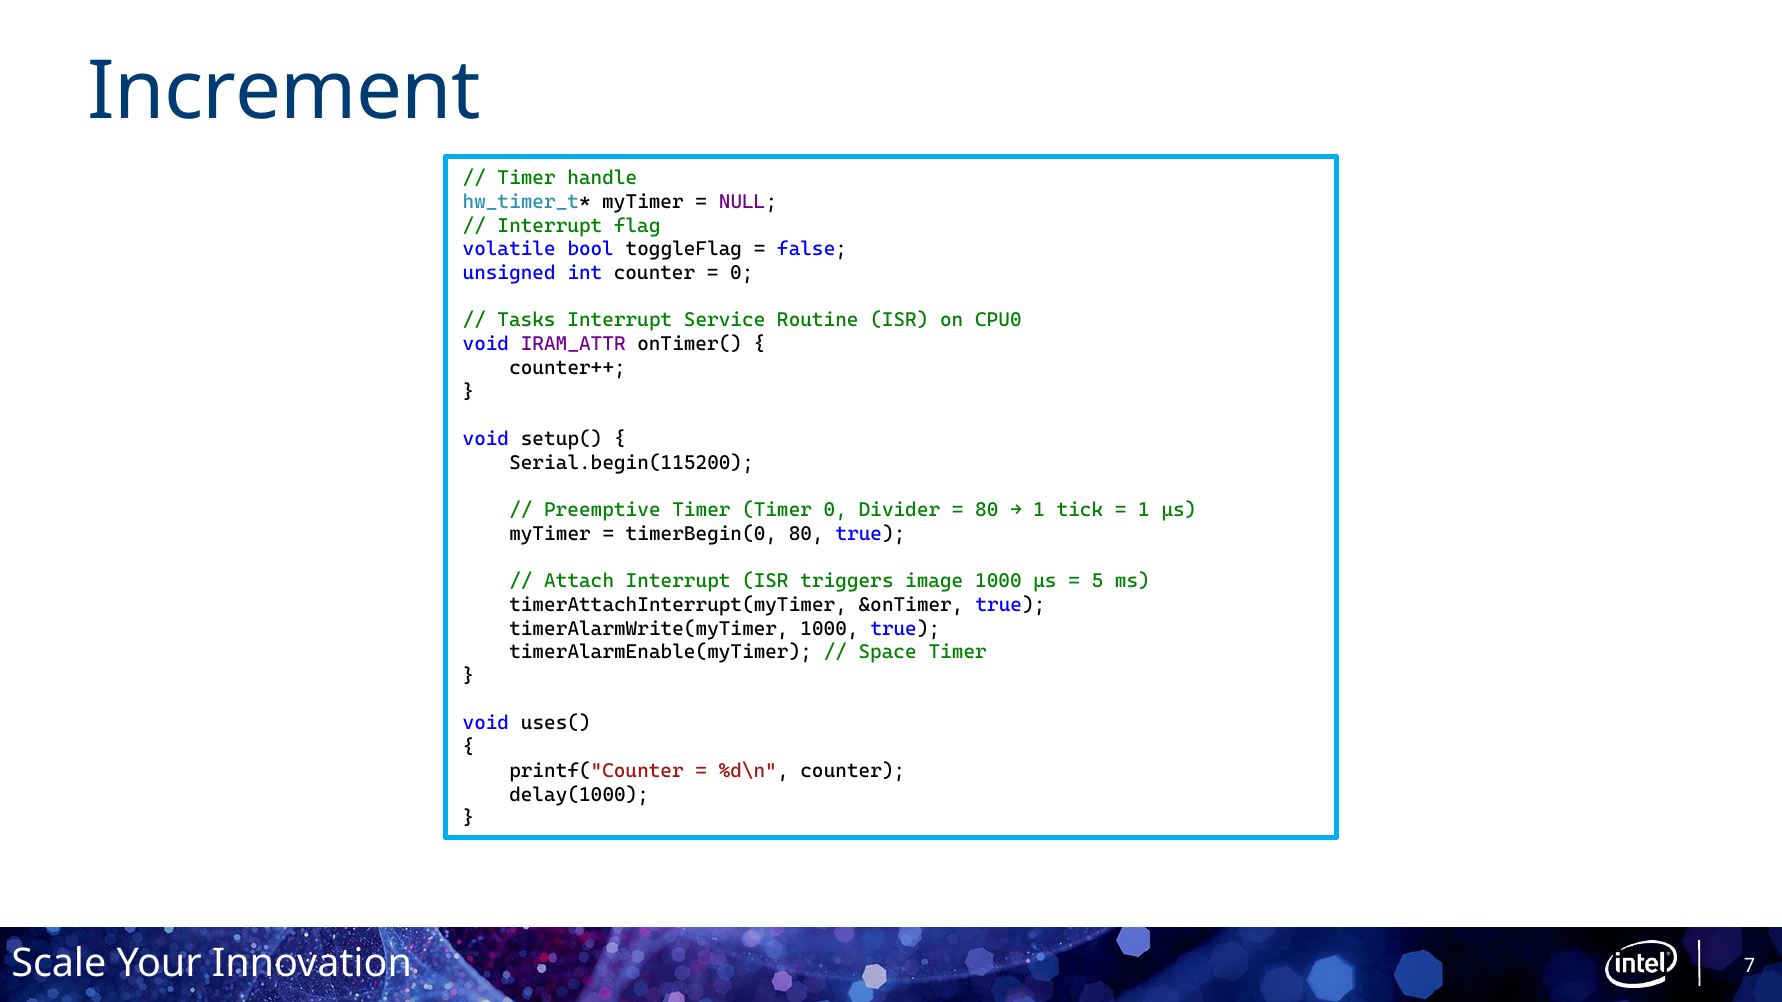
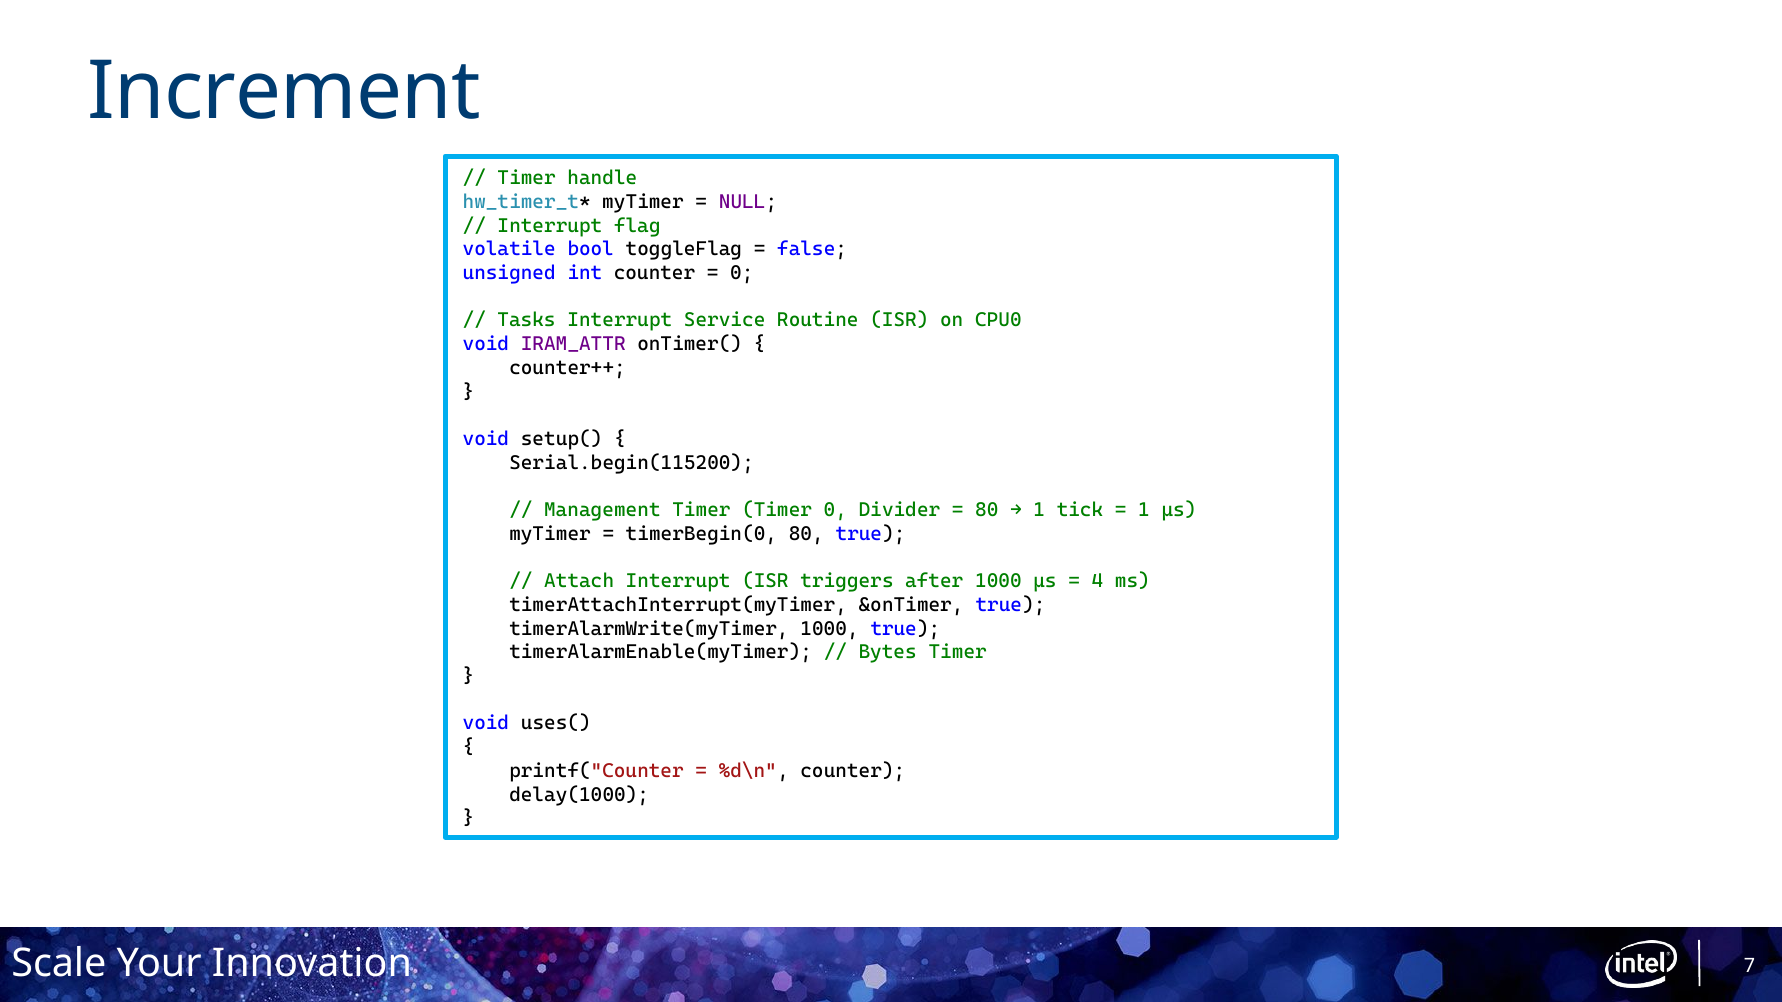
Preemptive: Preemptive -> Management
image: image -> after
5: 5 -> 4
Space: Space -> Bytes
